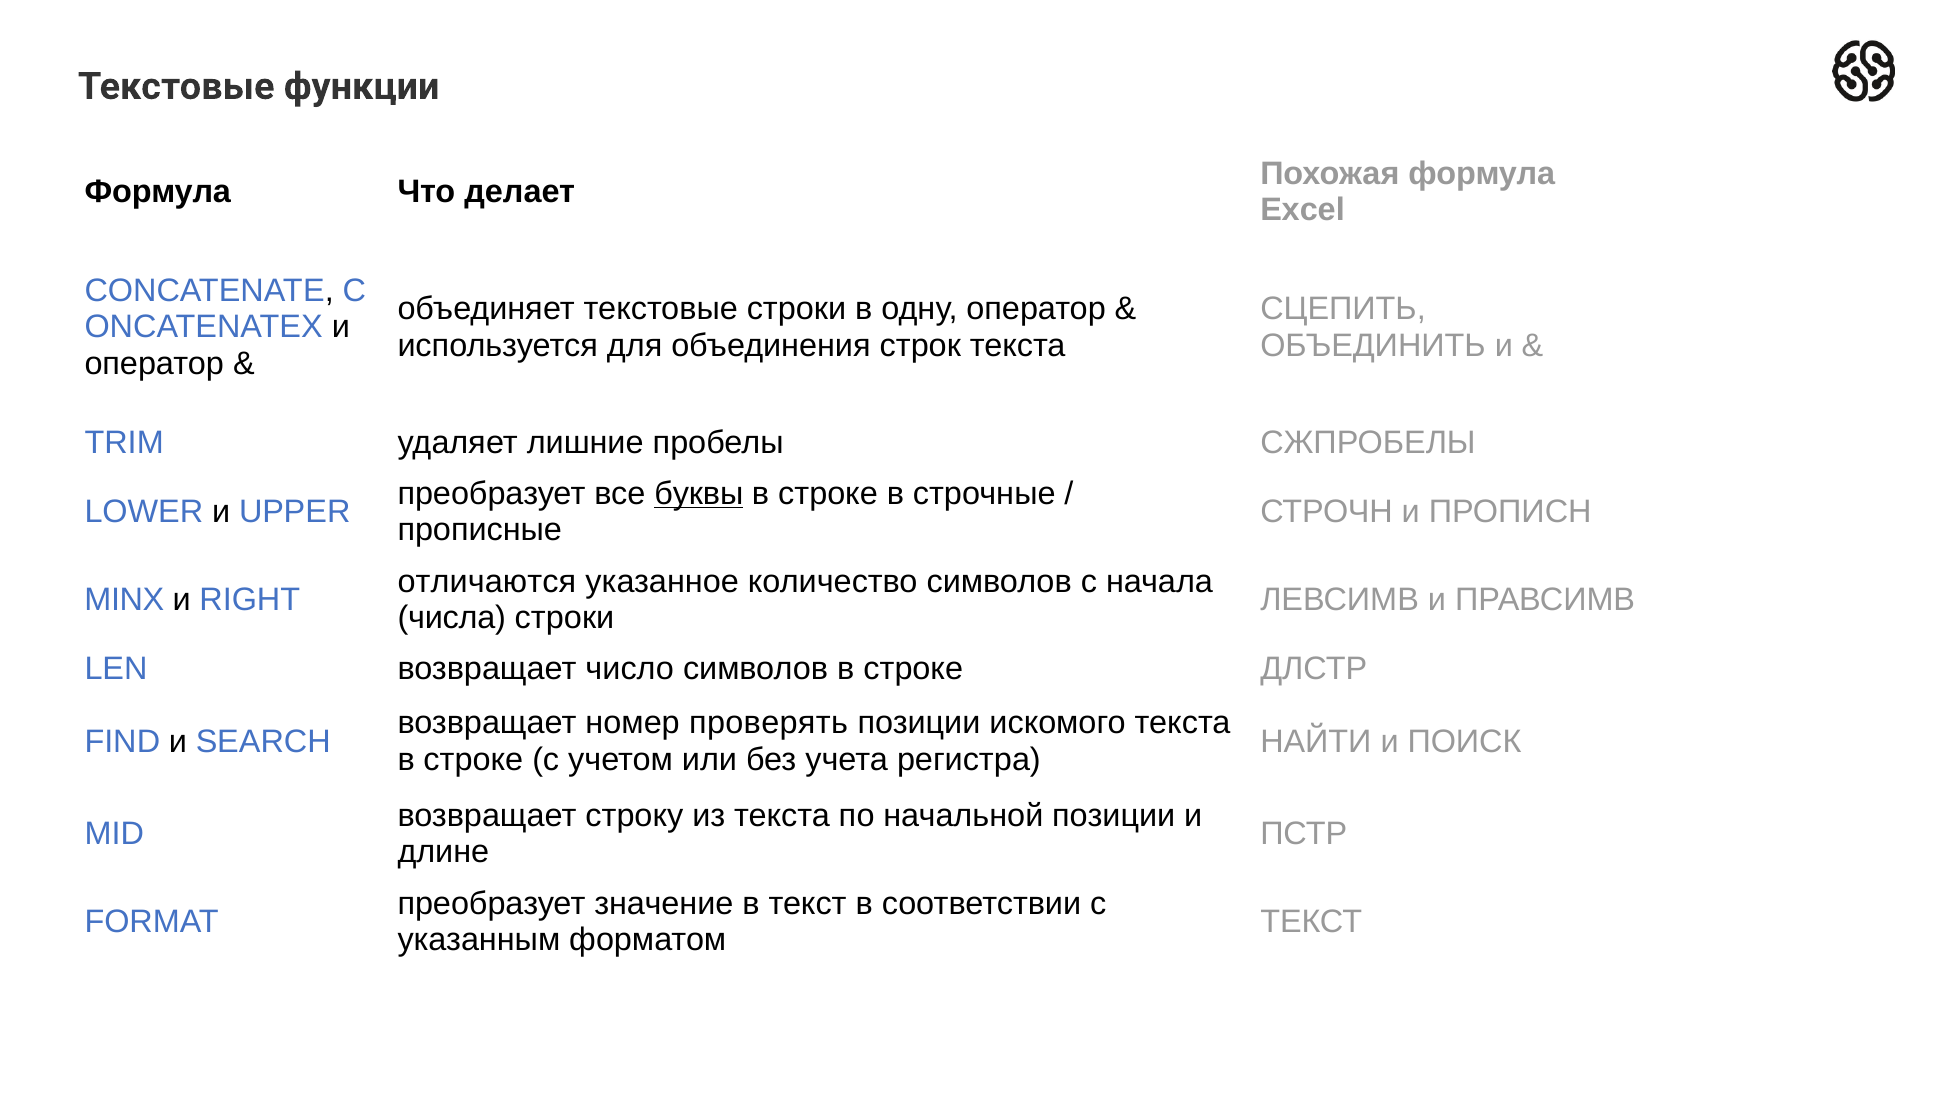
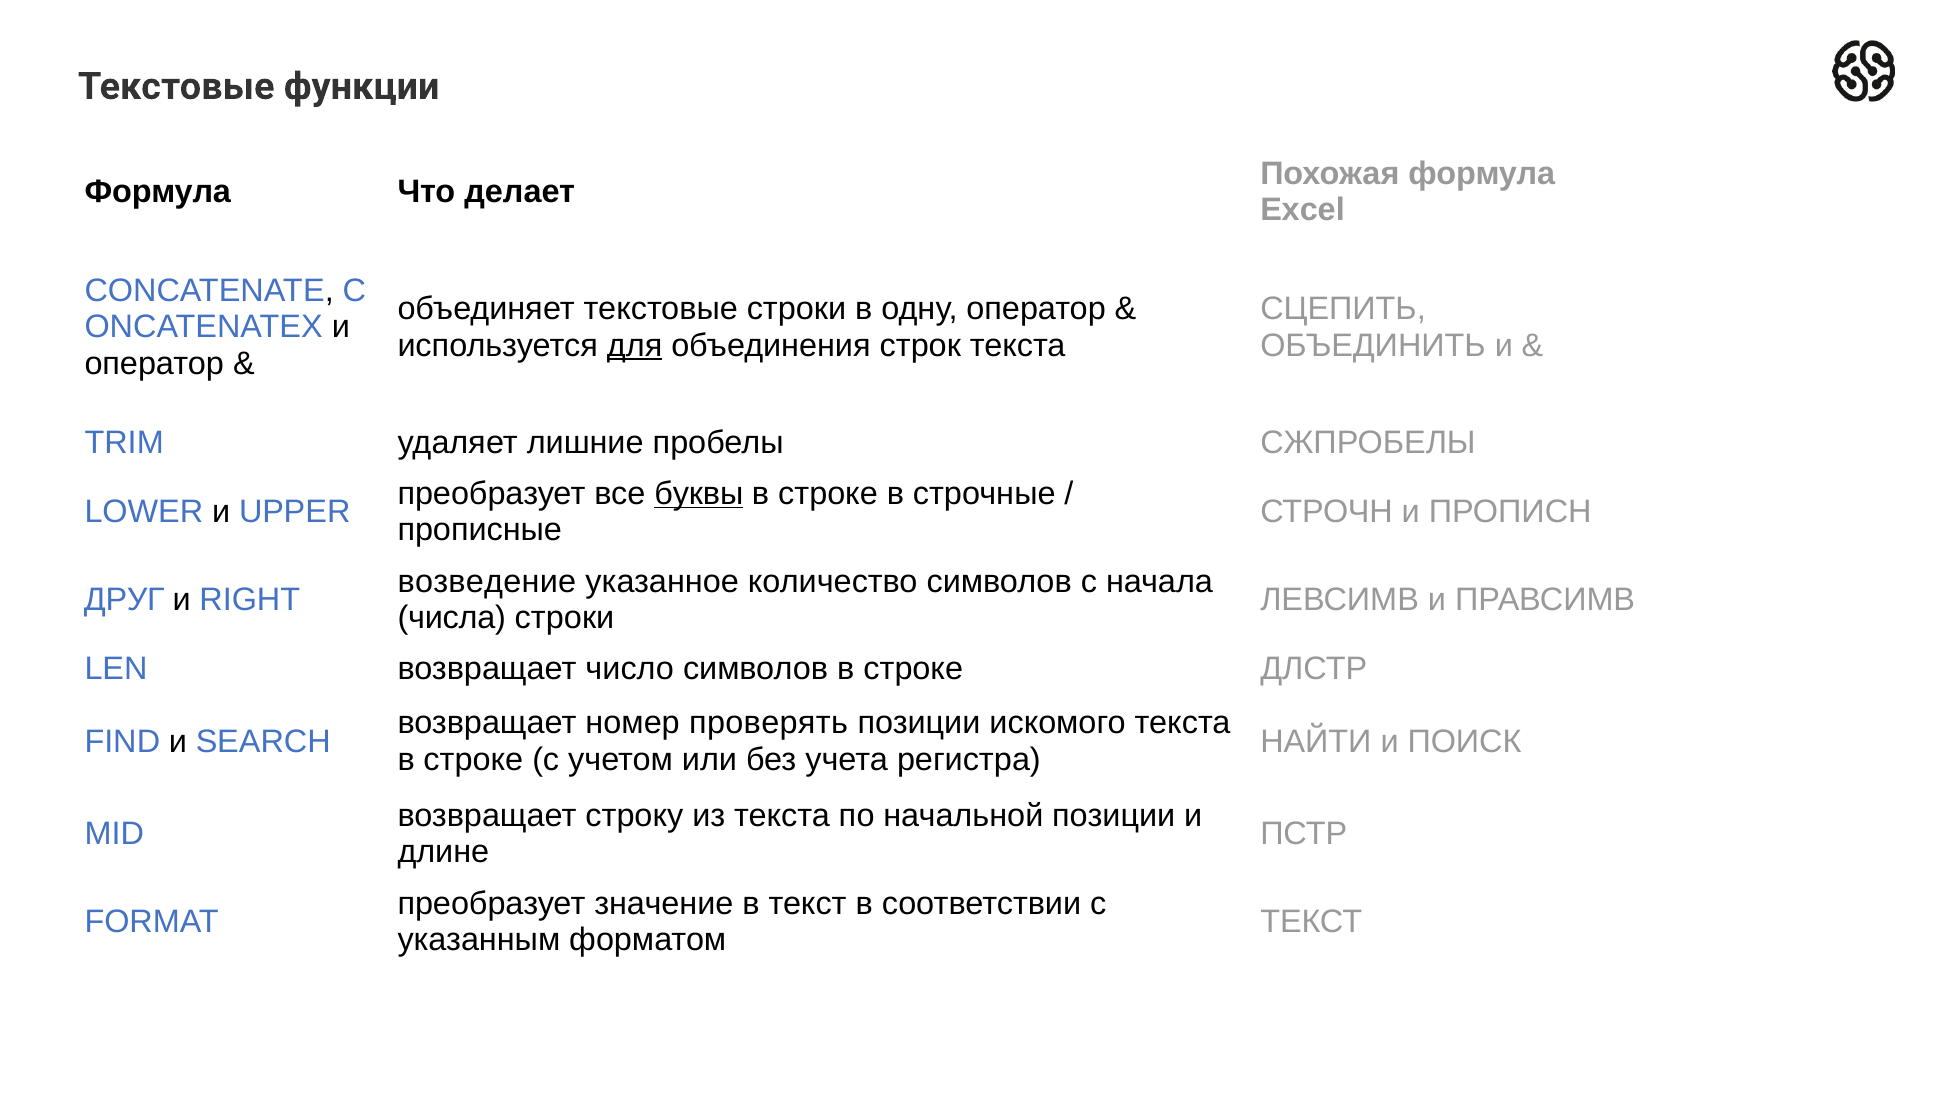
для underline: none -> present
отличаются: отличаются -> возведение
MINX: MINX -> ДРУГ
